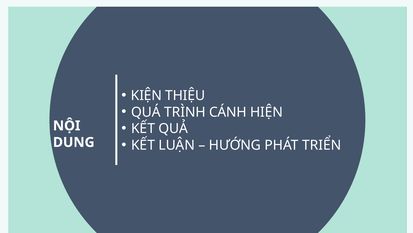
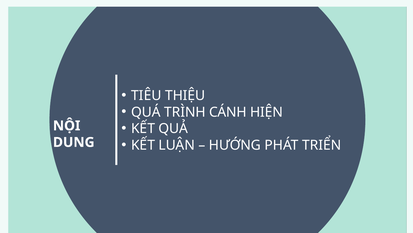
KIỆN: KIỆN -> TIÊU
